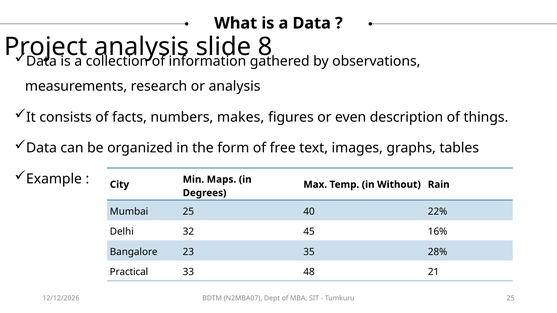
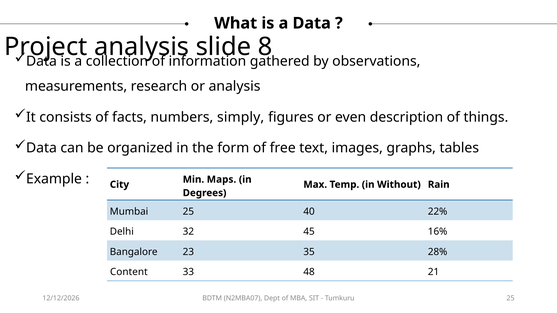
makes: makes -> simply
Practical: Practical -> Content
